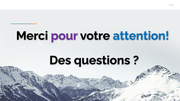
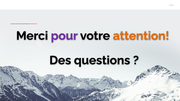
attention colour: blue -> orange
